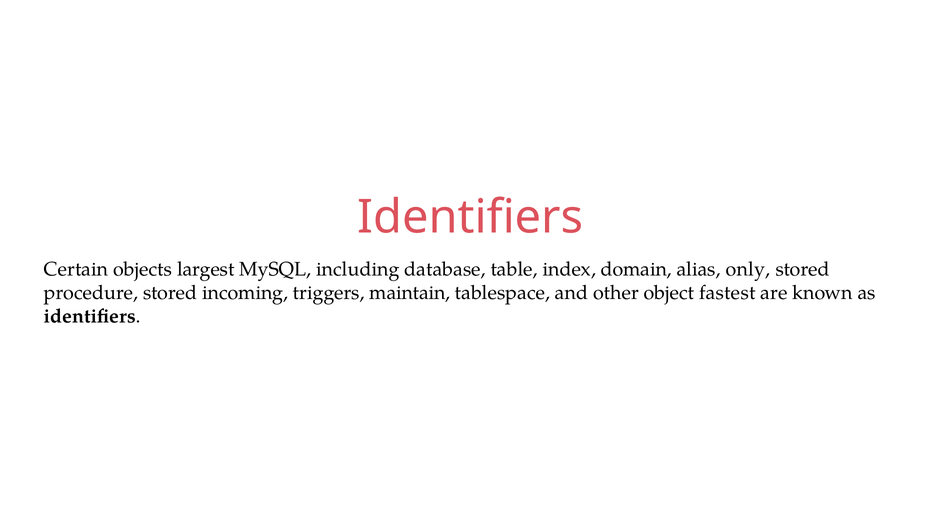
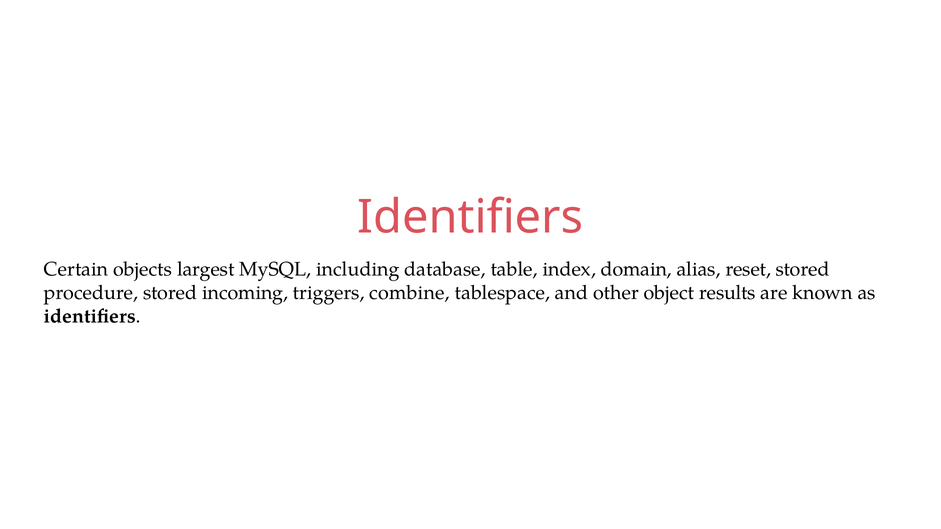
only: only -> reset
maintain: maintain -> combine
fastest: fastest -> results
